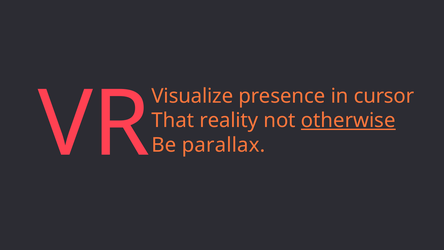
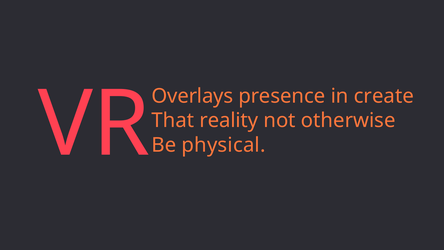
Visualize: Visualize -> Overlays
cursor: cursor -> create
otherwise underline: present -> none
parallax: parallax -> physical
